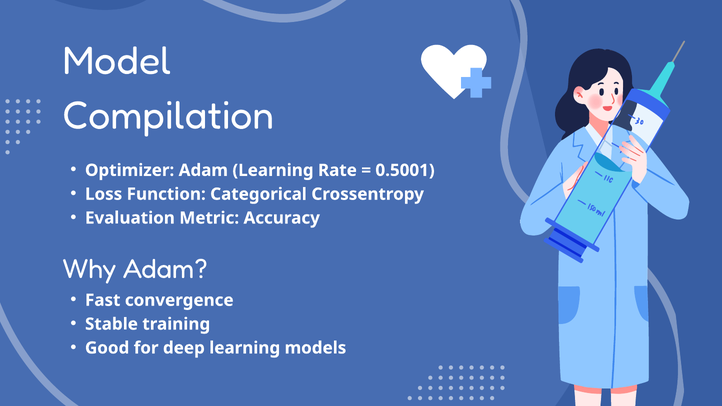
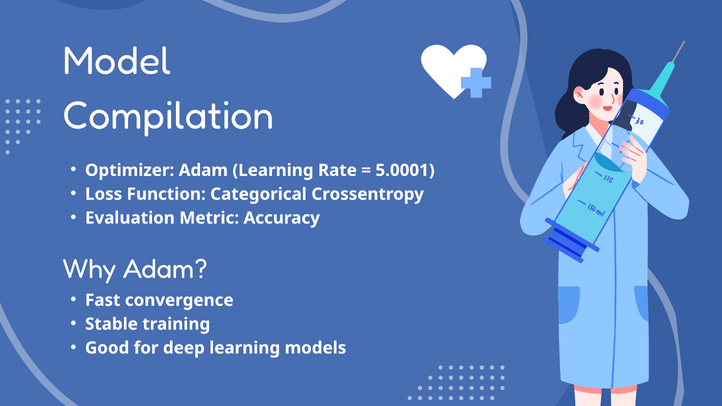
0.5001: 0.5001 -> 5.0001
